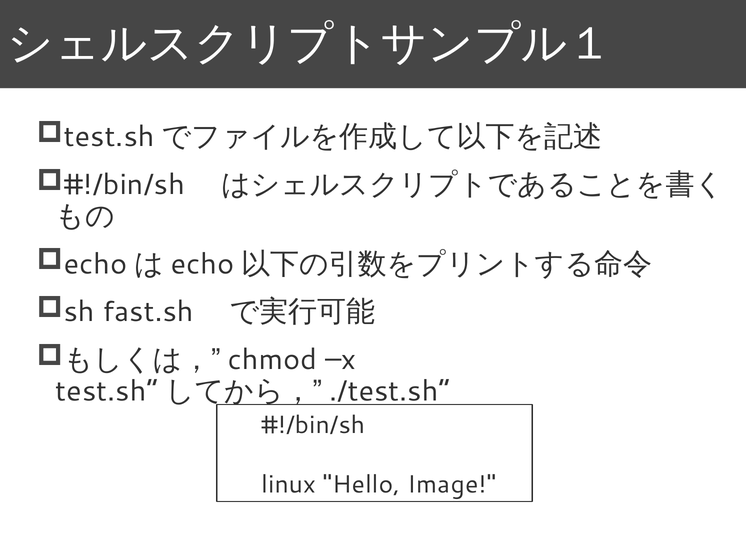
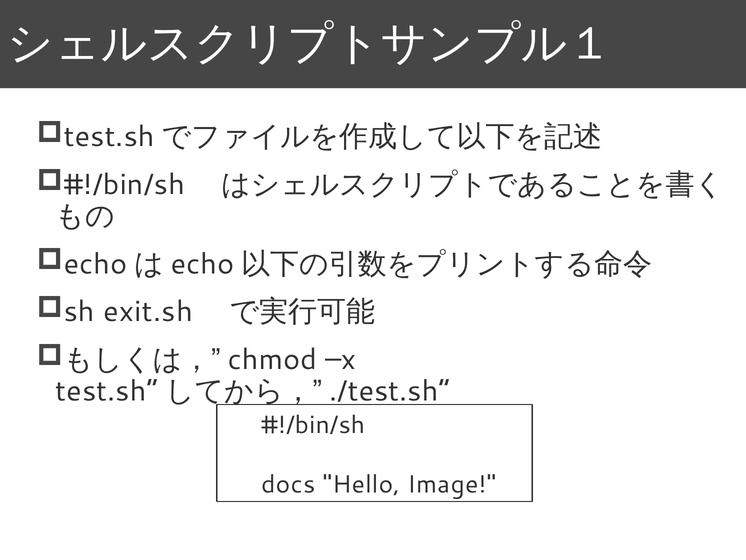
fast.sh: fast.sh -> exit.sh
linux: linux -> docs
